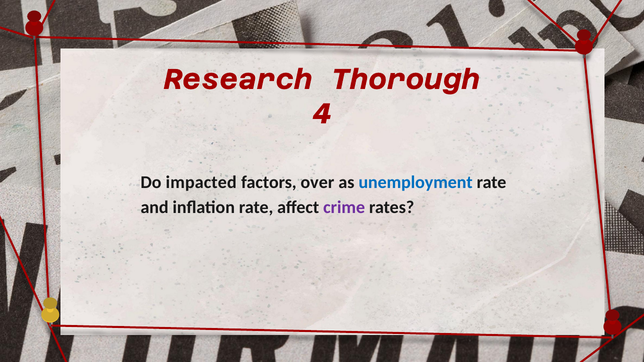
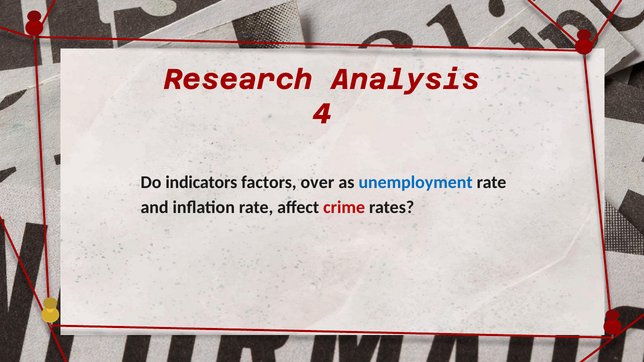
Thorough: Thorough -> Analysis
impacted: impacted -> indicators
crime colour: purple -> red
